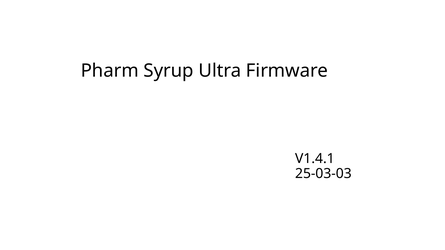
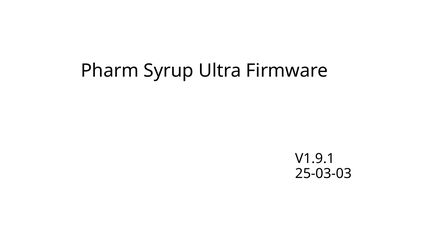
V1.4.1: V1.4.1 -> V1.9.1
